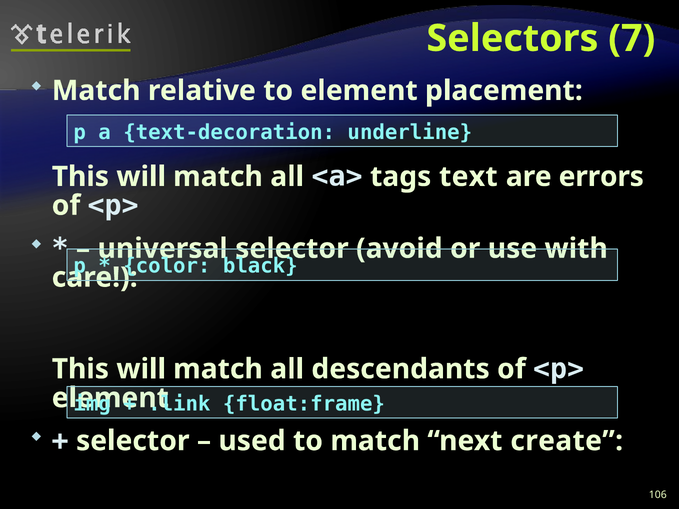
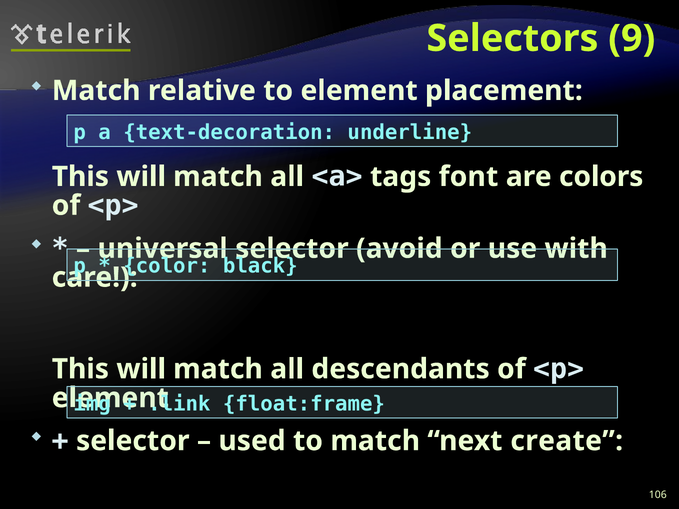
7: 7 -> 9
text: text -> font
errors: errors -> colors
